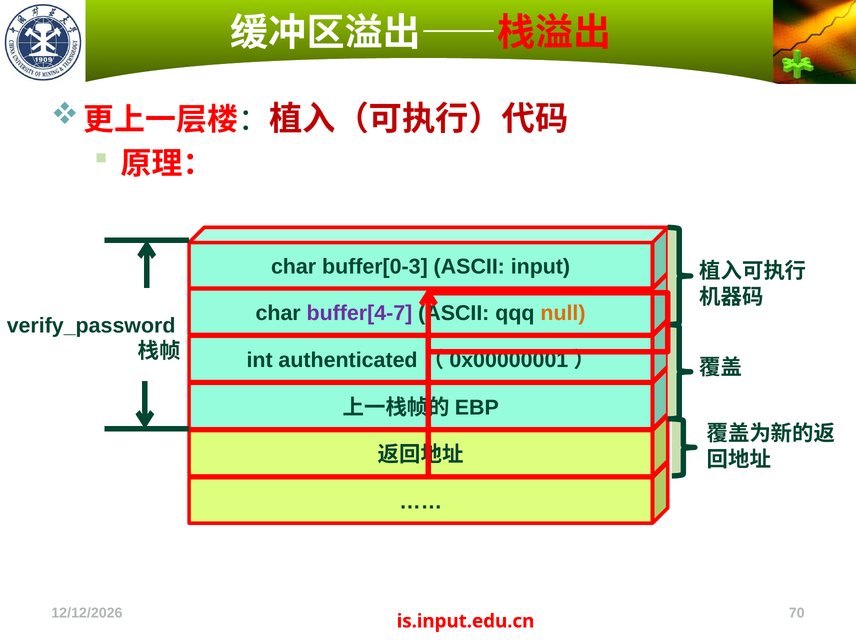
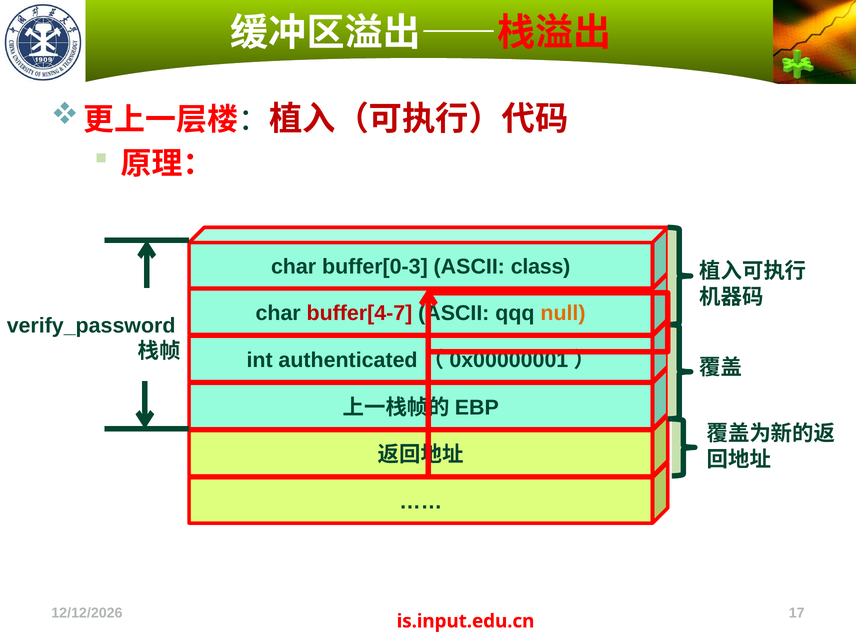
input: input -> class
buffer[4-7 colour: purple -> red
70: 70 -> 17
